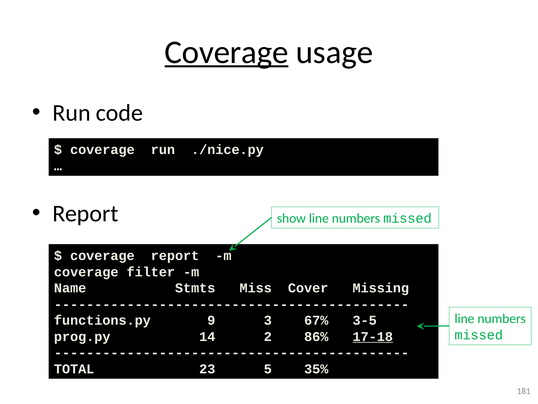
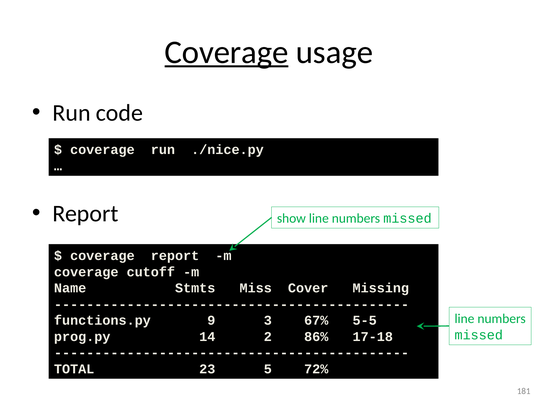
filter: filter -> cutoff
3-5: 3-5 -> 5-5
17-18 underline: present -> none
35%: 35% -> 72%
